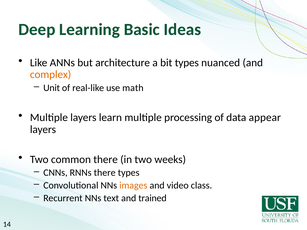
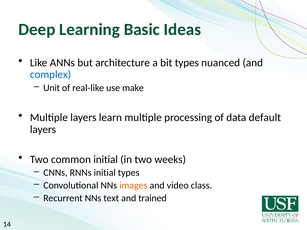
complex colour: orange -> blue
math: math -> make
appear: appear -> default
common there: there -> initial
RNNs there: there -> initial
